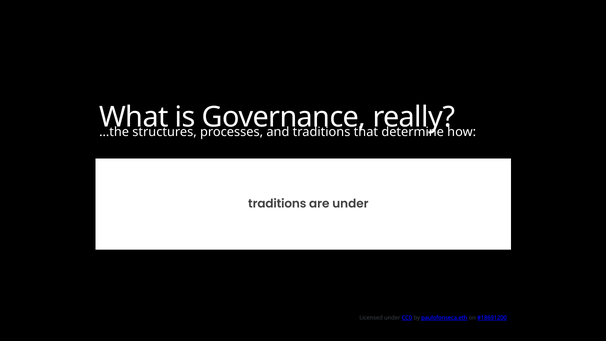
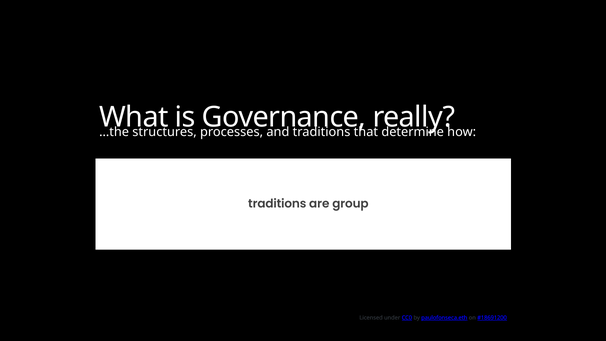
are under: under -> group
